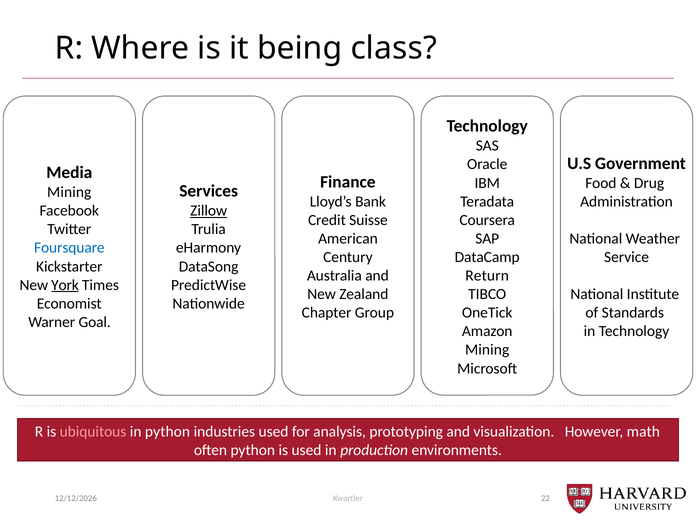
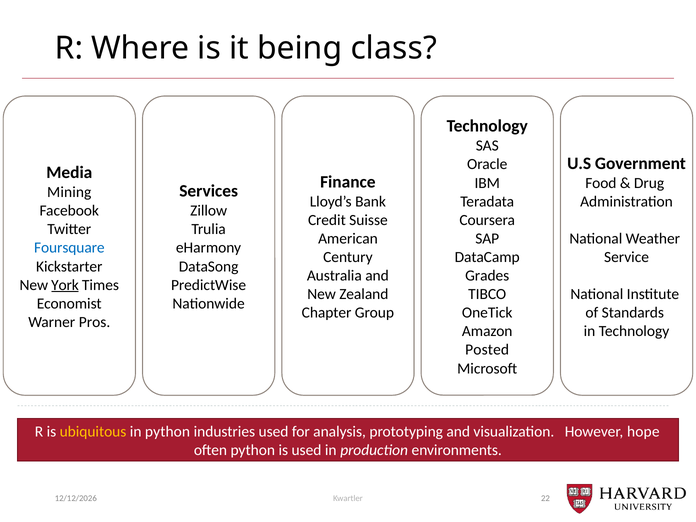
Zillow underline: present -> none
Return: Return -> Grades
Goal: Goal -> Pros
Mining at (487, 350): Mining -> Posted
ubiquitous colour: pink -> yellow
math: math -> hope
